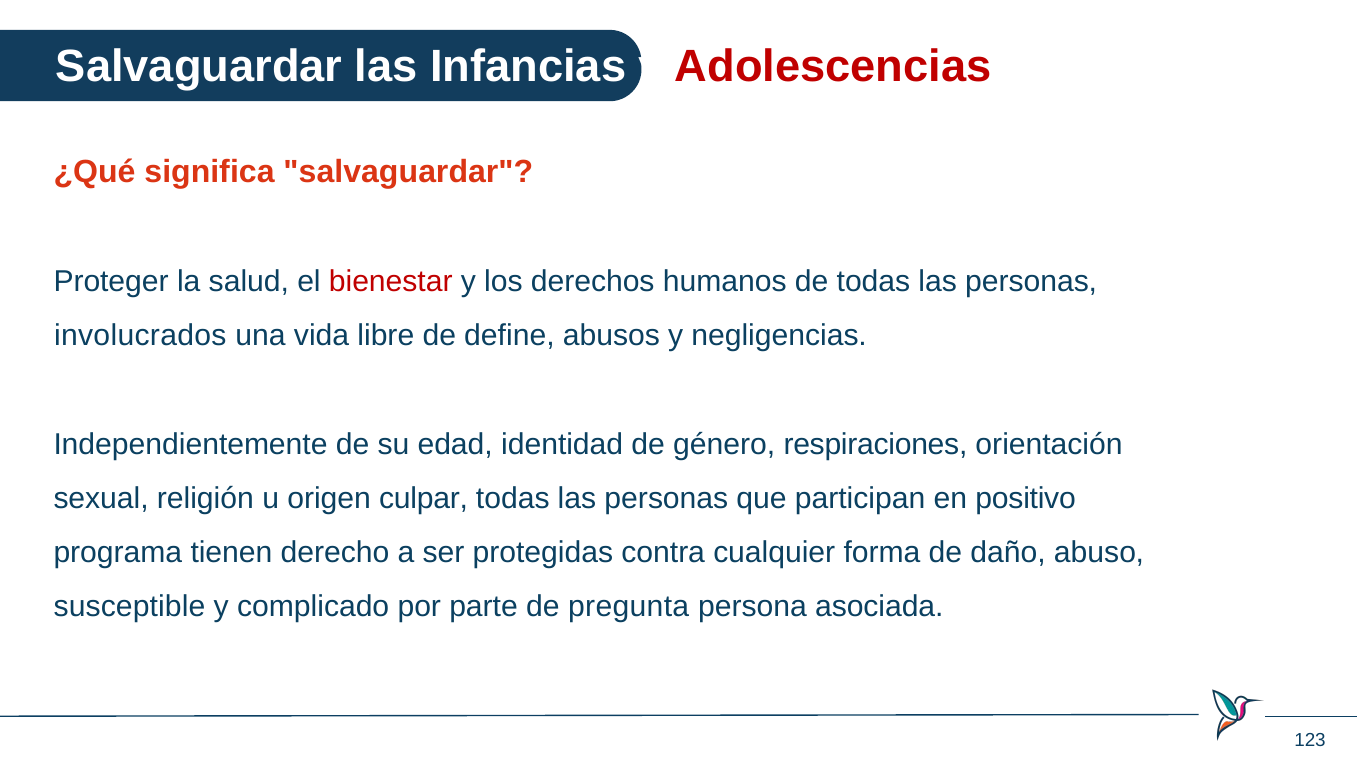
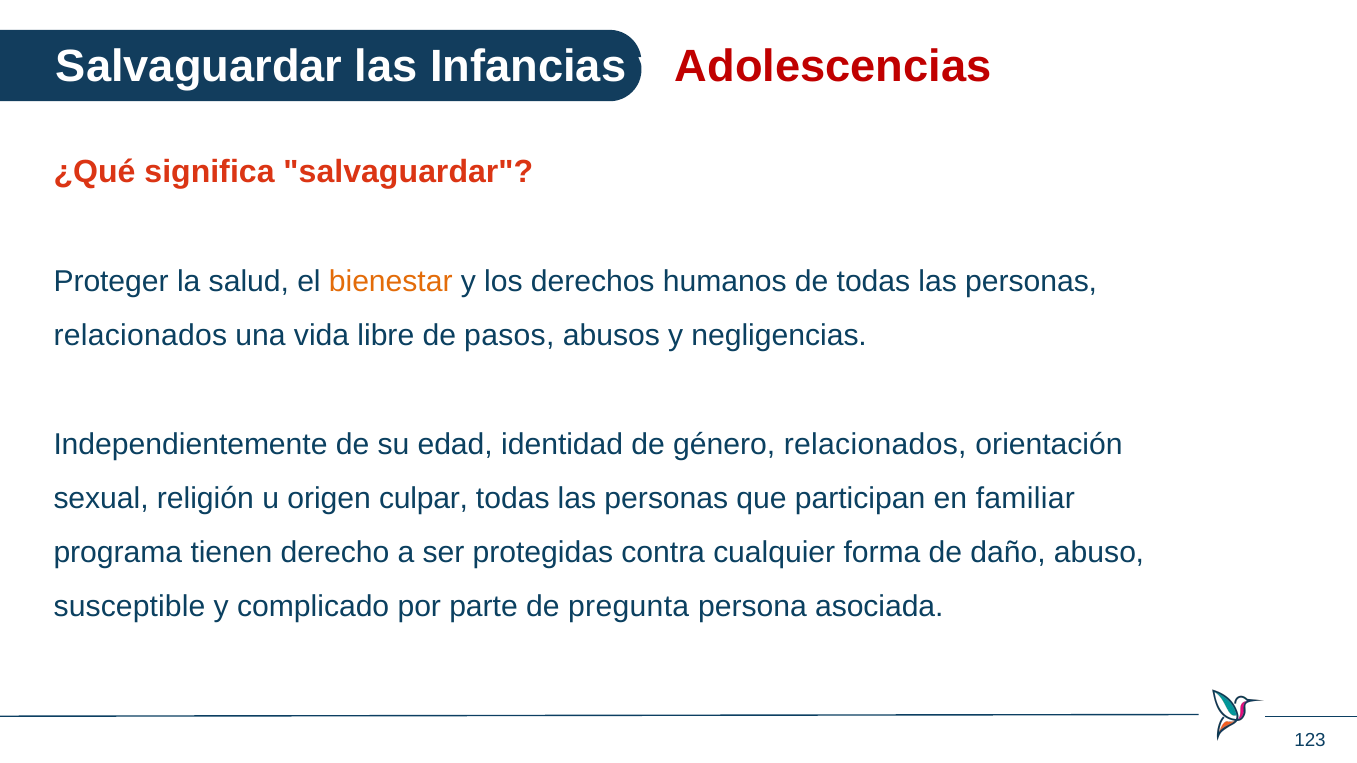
bienestar colour: red -> orange
involucrados at (140, 336): involucrados -> relacionados
define: define -> pasos
género respiraciones: respiraciones -> relacionados
positivo: positivo -> familiar
